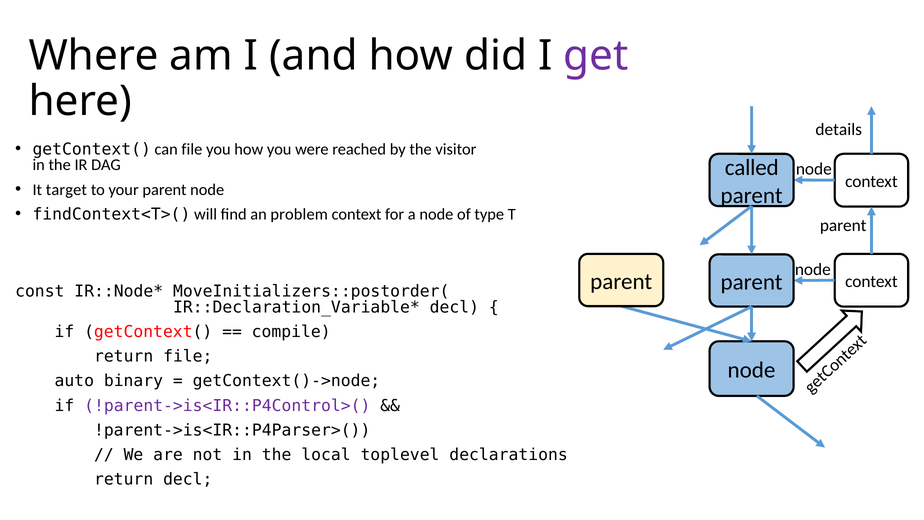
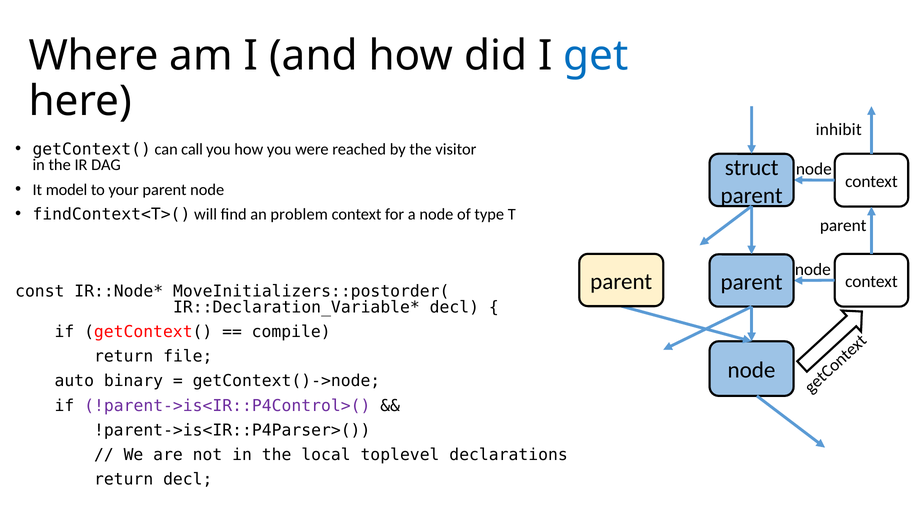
get colour: purple -> blue
details: details -> inhibit
can file: file -> call
called: called -> struct
target: target -> model
